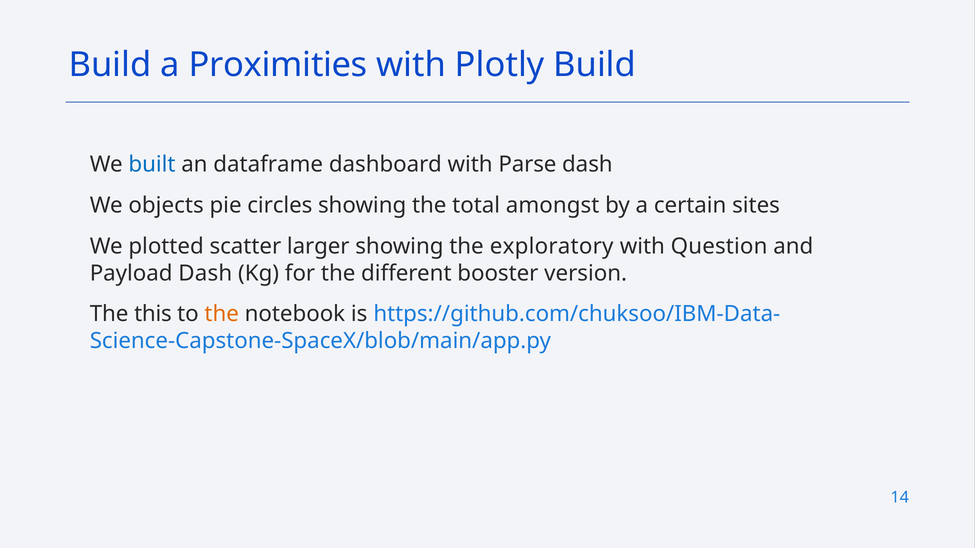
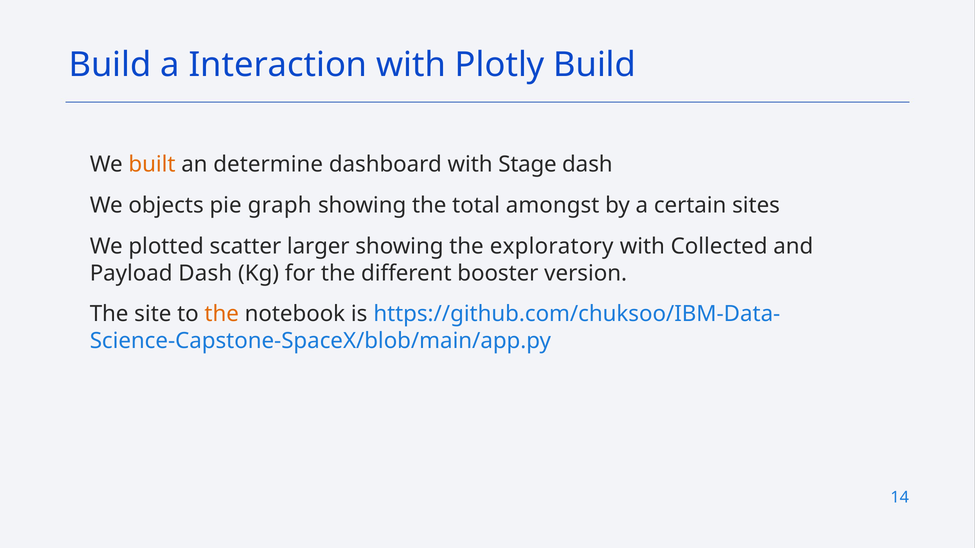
Proximities: Proximities -> Interaction
built colour: blue -> orange
dataframe: dataframe -> determine
Parse: Parse -> Stage
circles: circles -> graph
Question: Question -> Collected
this: this -> site
